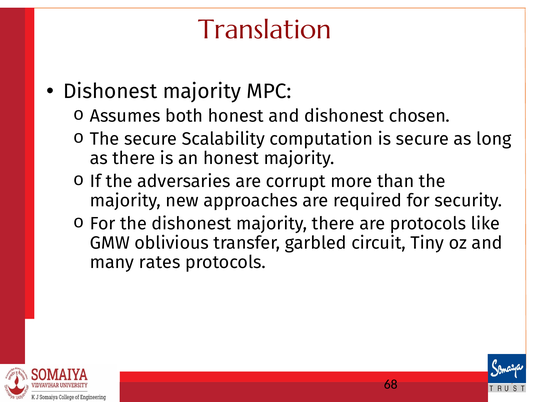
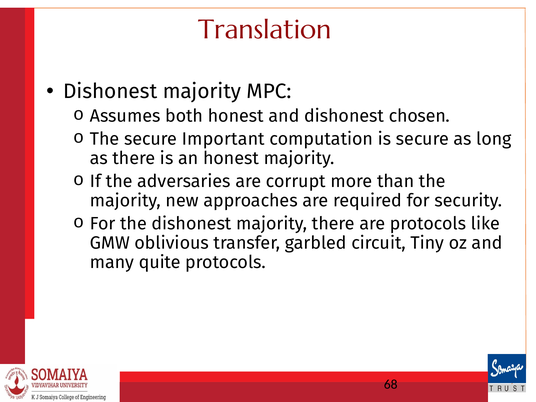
Scalability: Scalability -> Important
rates: rates -> quite
